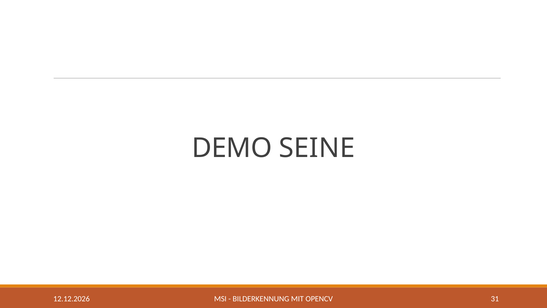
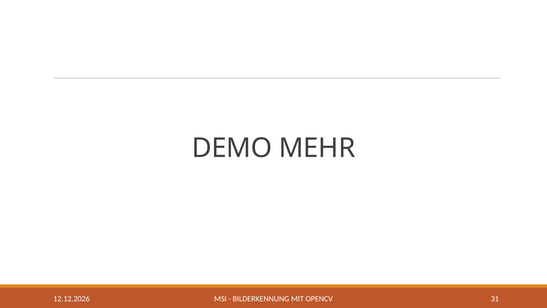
SEINE: SEINE -> MEHR
